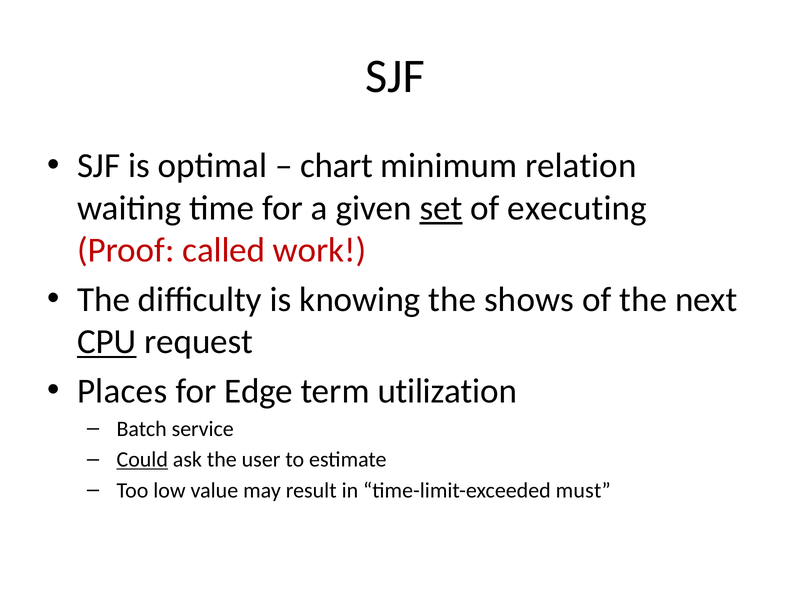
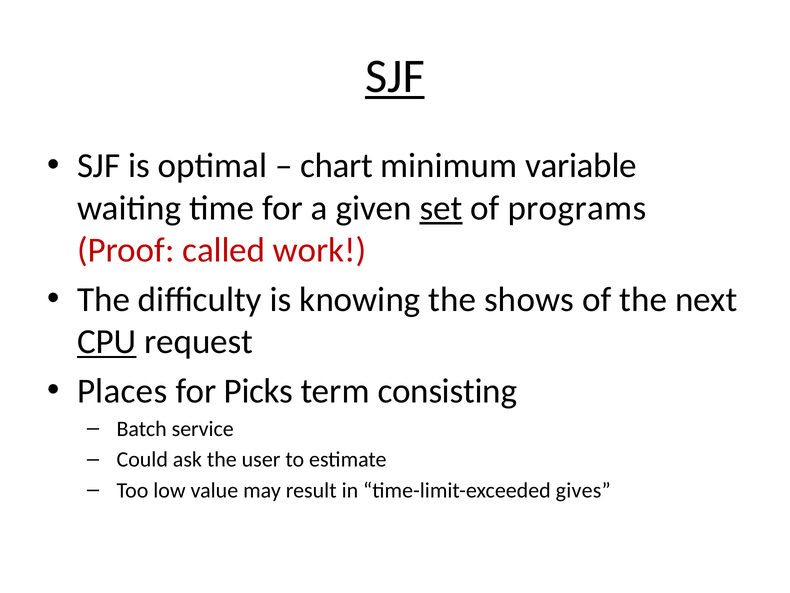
SJF at (395, 76) underline: none -> present
relation: relation -> variable
executing: executing -> programs
Edge: Edge -> Picks
utilization: utilization -> consisting
Could underline: present -> none
must: must -> gives
